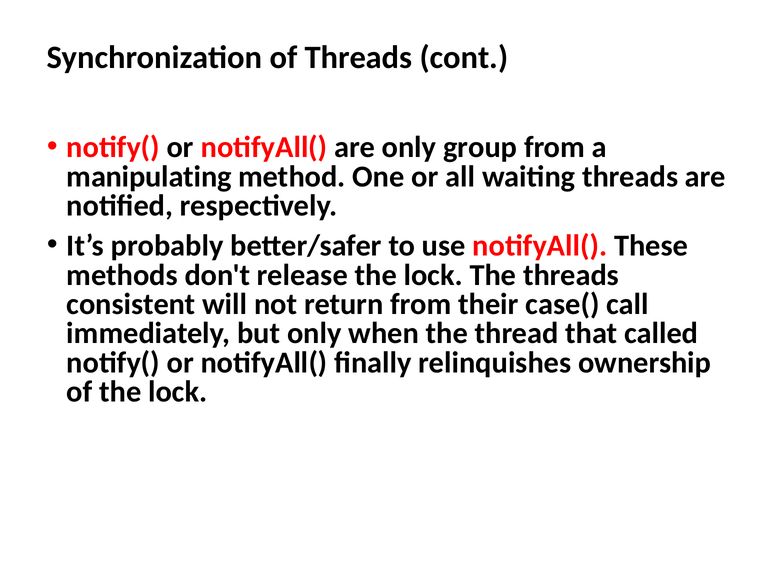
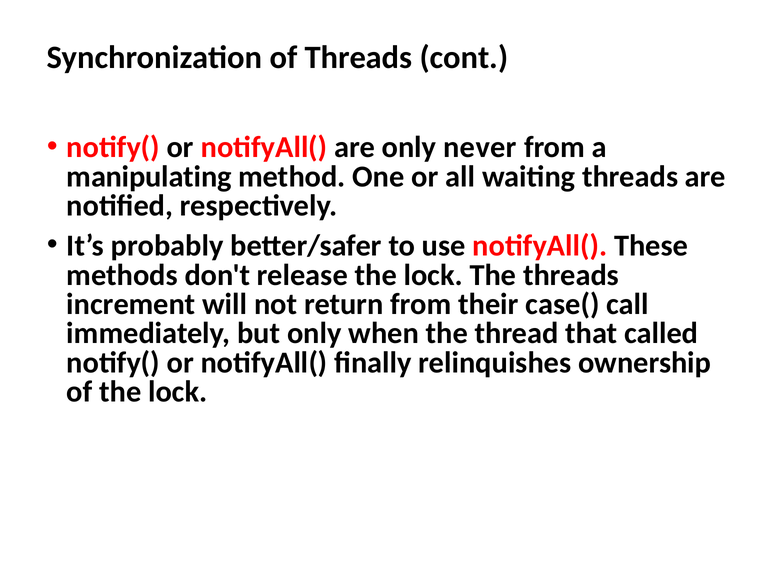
group: group -> never
consistent: consistent -> increment
